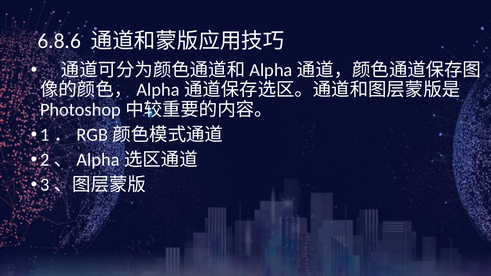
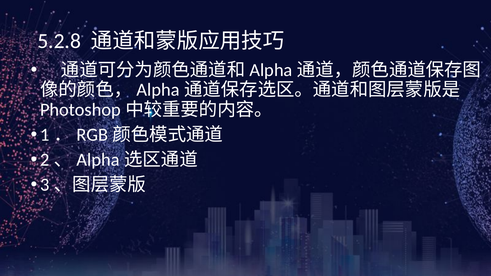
6.8.6: 6.8.6 -> 5.2.8
